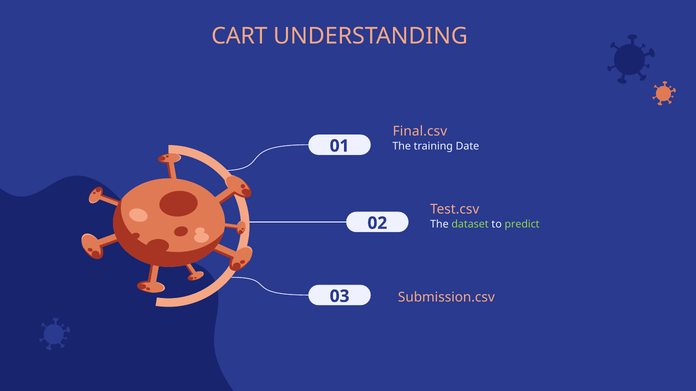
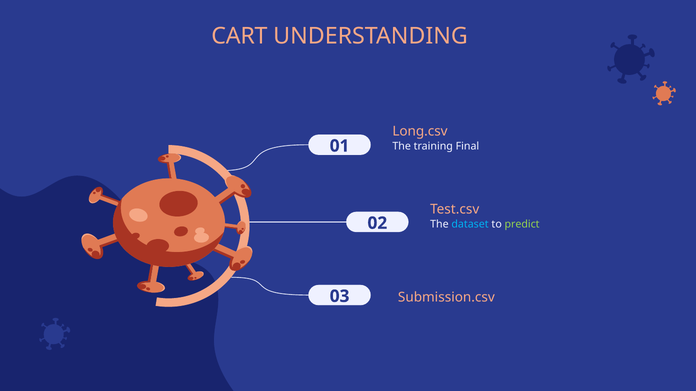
Final.csv: Final.csv -> Long.csv
Date: Date -> Final
dataset colour: light green -> light blue
